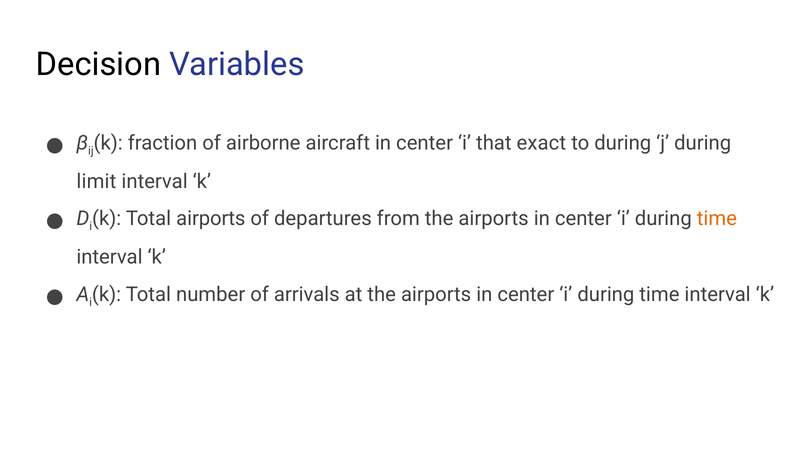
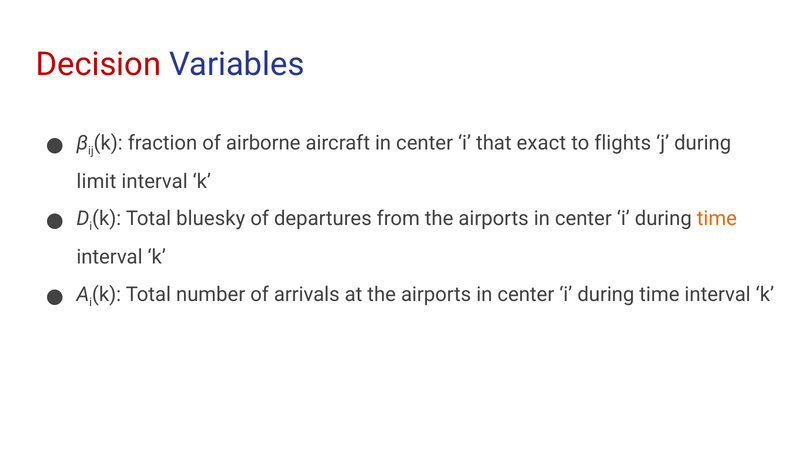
Decision colour: black -> red
to during: during -> flights
Total airports: airports -> bluesky
